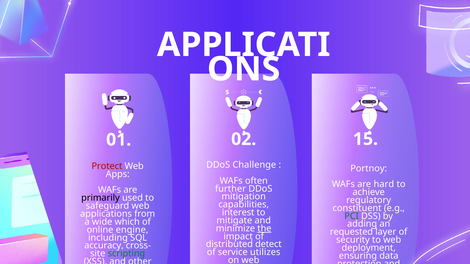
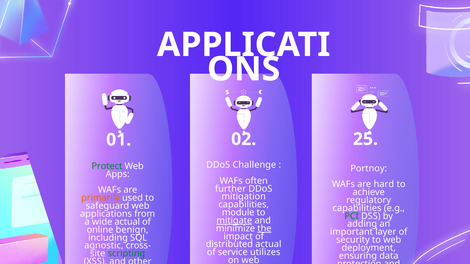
15: 15 -> 25
Protect colour: red -> green
primarily colour: black -> orange
constituent at (357, 208): constituent -> capabilities
interest: interest -> module
mitigate underline: none -> present
wide which: which -> actual
engine: engine -> benign
requested: requested -> important
distributed detect: detect -> actual
accuracy: accuracy -> agnostic
